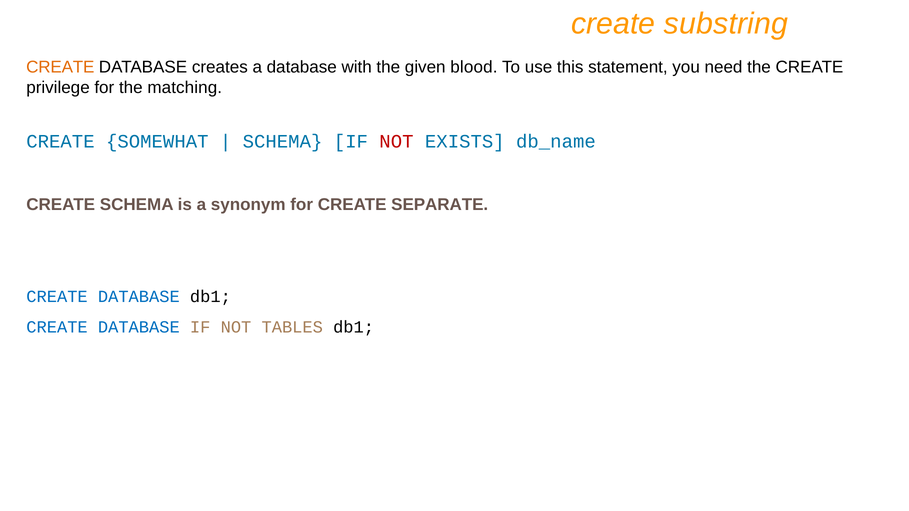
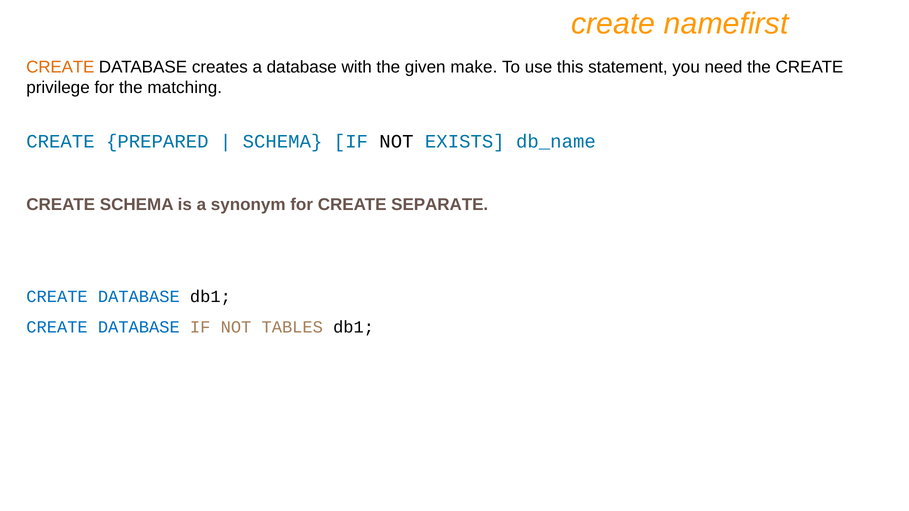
substring: substring -> namefirst
blood: blood -> make
SOMEWHAT: SOMEWHAT -> PREPARED
NOT at (396, 141) colour: red -> black
